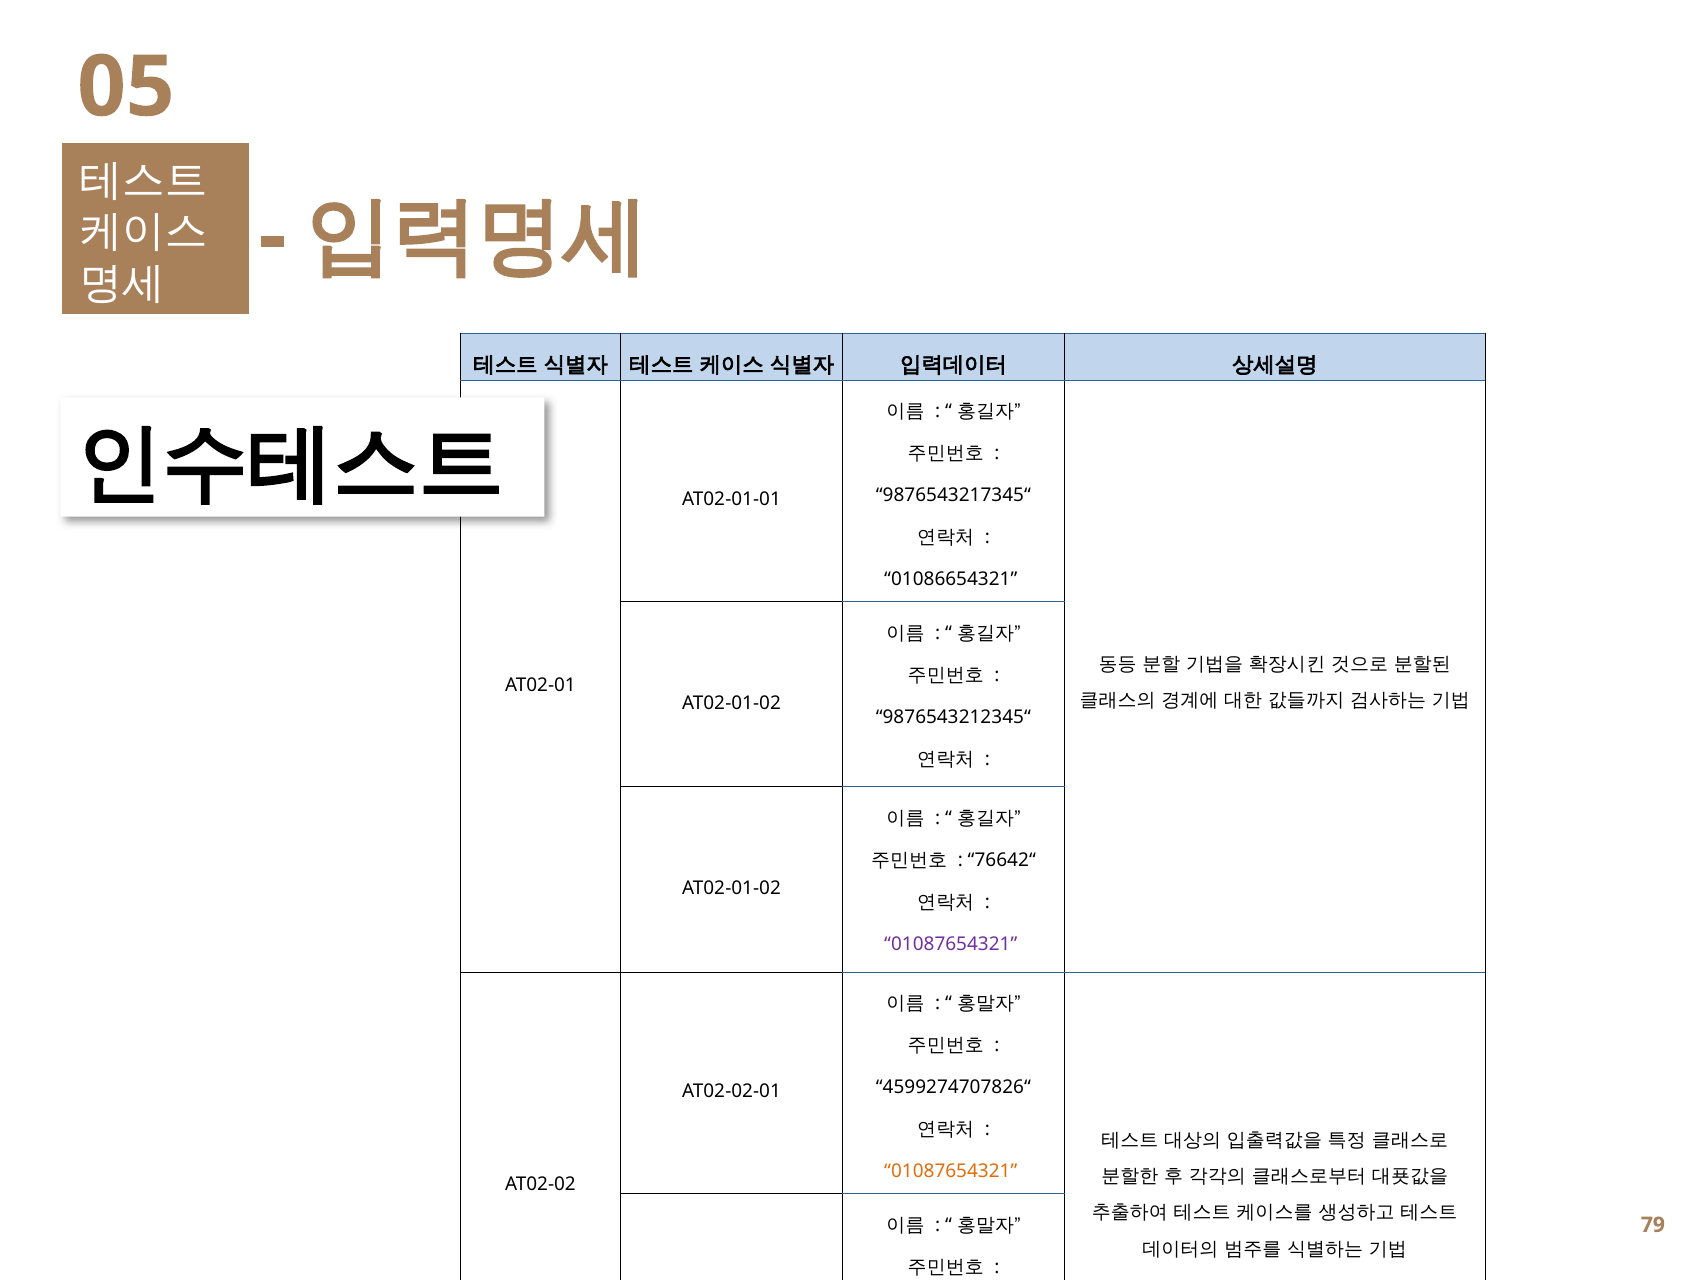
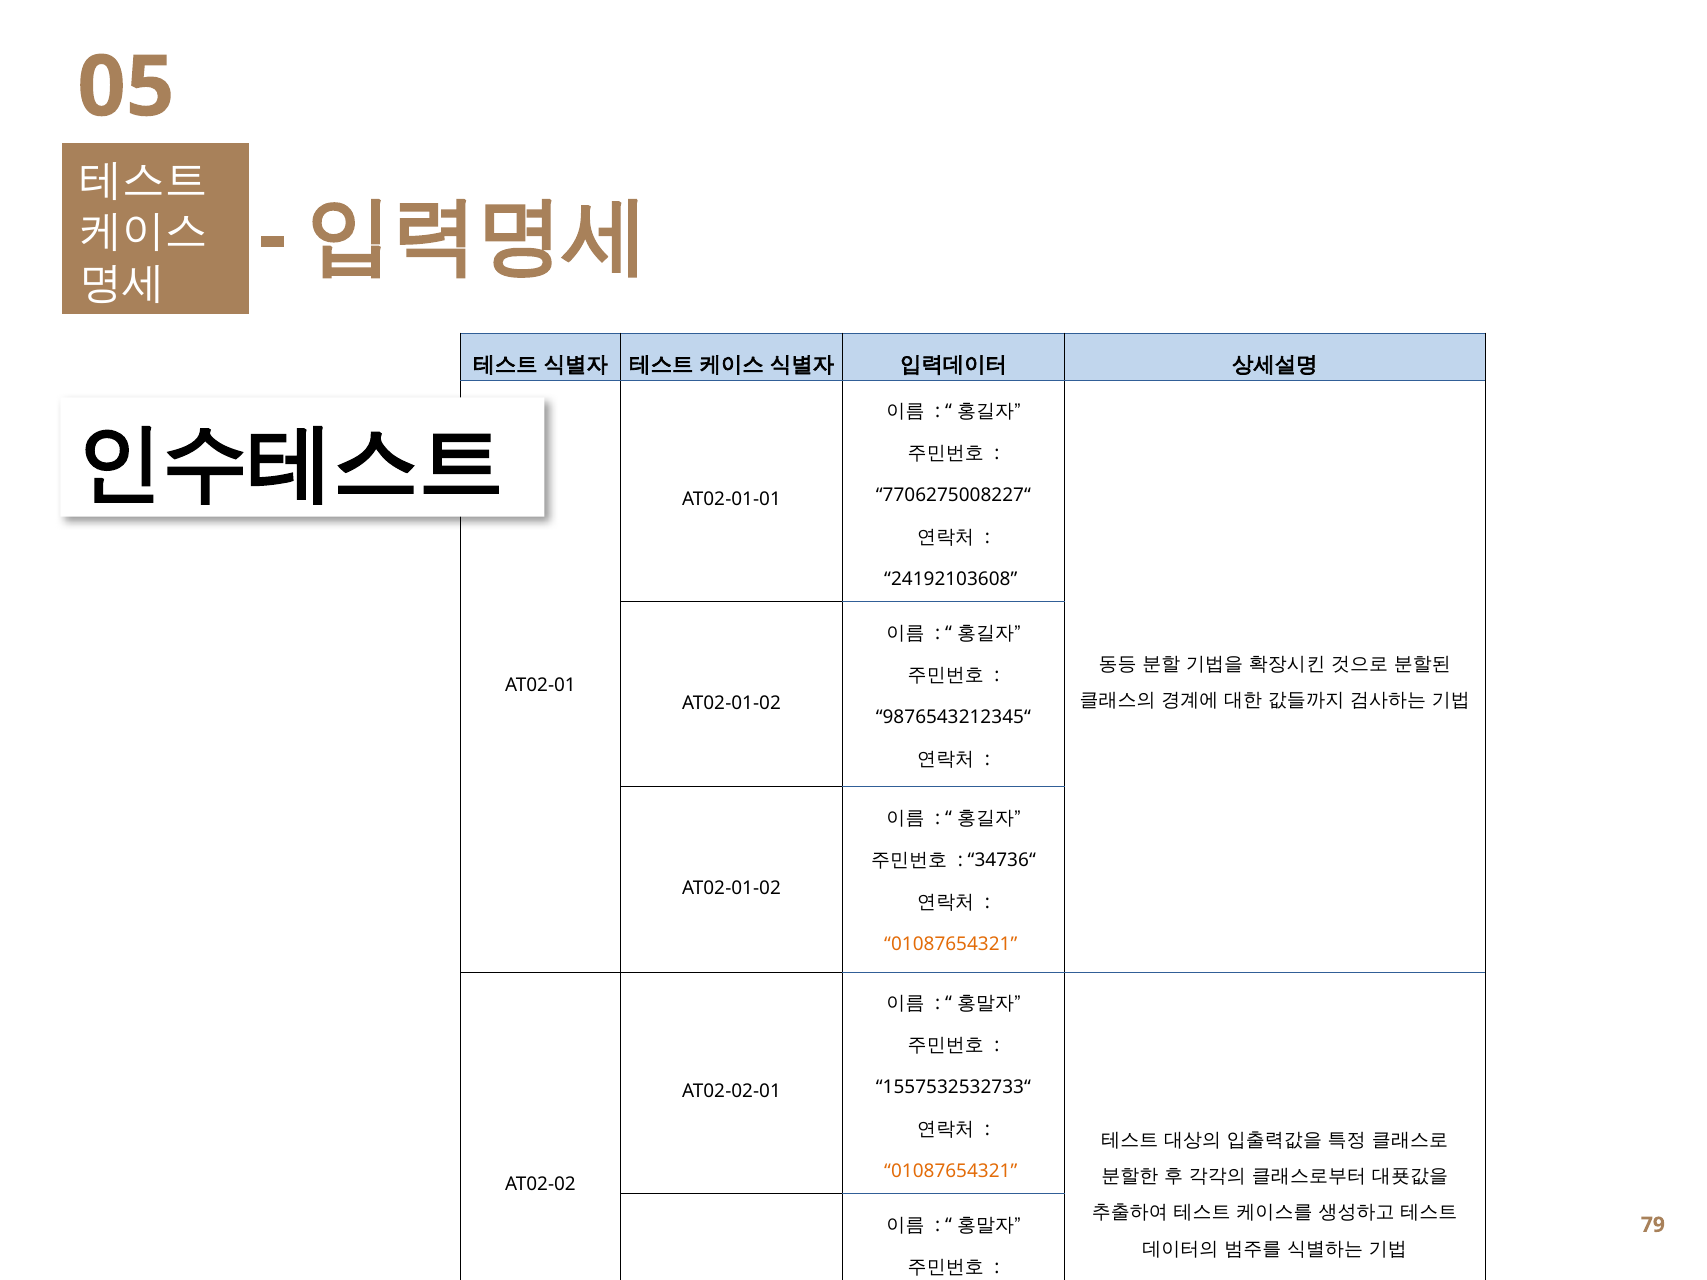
9876543217345“: 9876543217345“ -> 7706275008227“
01086654321: 01086654321 -> 24192103608
76642“: 76642“ -> 34736“
01087654321 at (951, 944) colour: purple -> orange
4599274707826“: 4599274707826“ -> 1557532532733“
